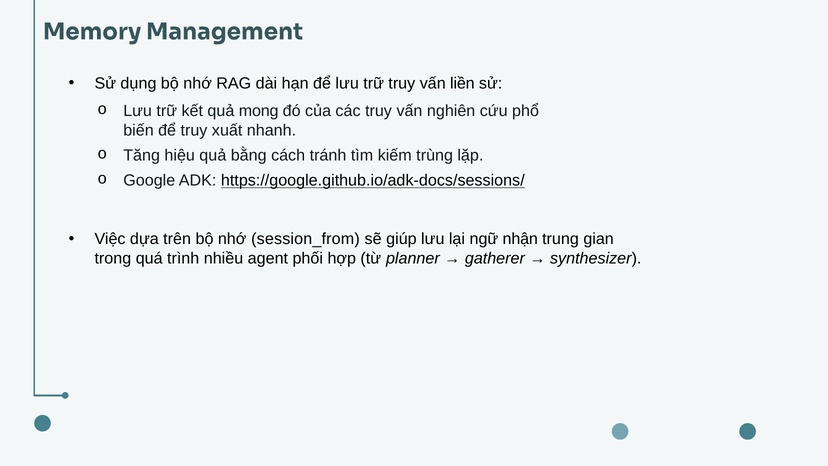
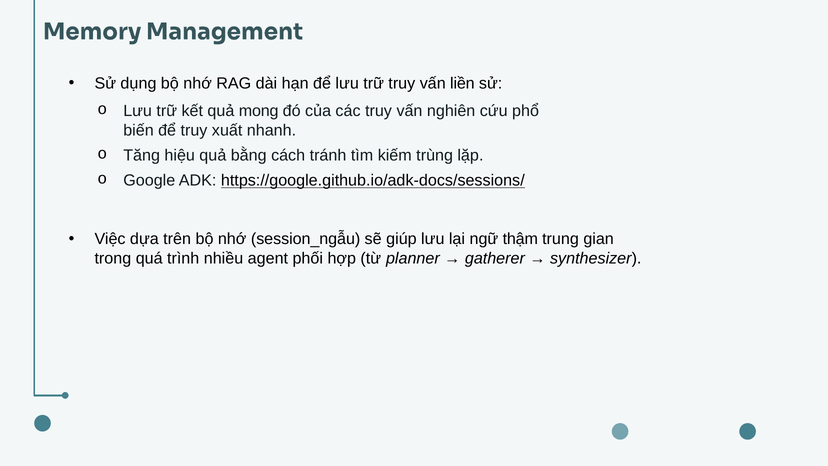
session_from: session_from -> session_ngẫu
nhận: nhận -> thậm
